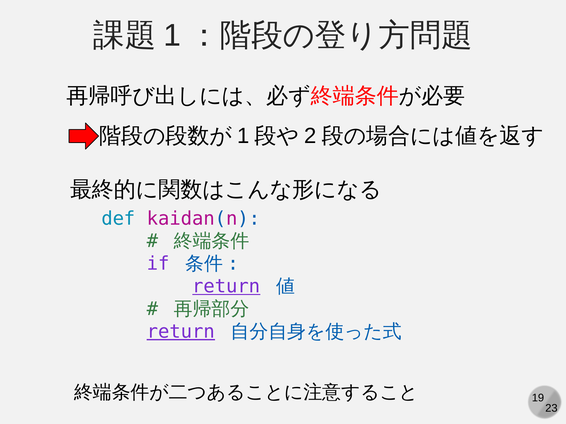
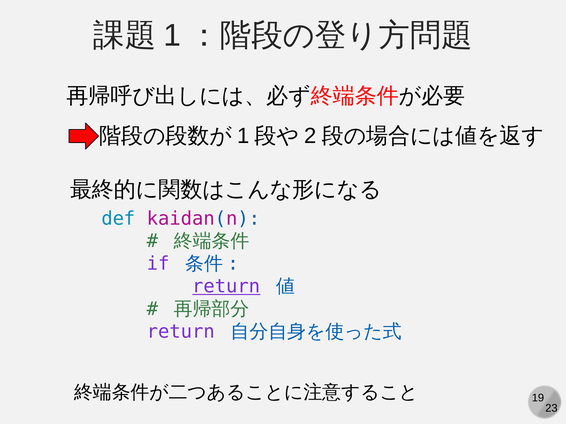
return at (181, 332) underline: present -> none
